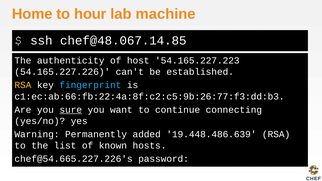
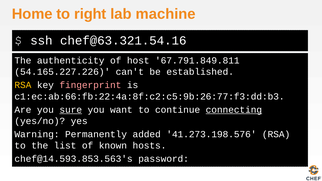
hour: hour -> right
chef@48.067.14.85: chef@48.067.14.85 -> chef@63.321.54.16
54.165.227.223: 54.165.227.223 -> 67.791.849.811
fingerprint colour: light blue -> pink
connecting underline: none -> present
19.448.486.639: 19.448.486.639 -> 41.273.198.576
chef@54.665.227.226's: chef@54.665.227.226's -> chef@14.593.853.563's
